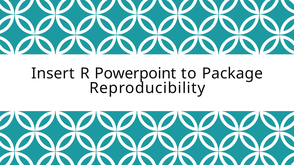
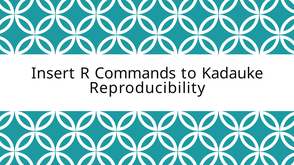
Powerpoint: Powerpoint -> Commands
Package: Package -> Kadauke
